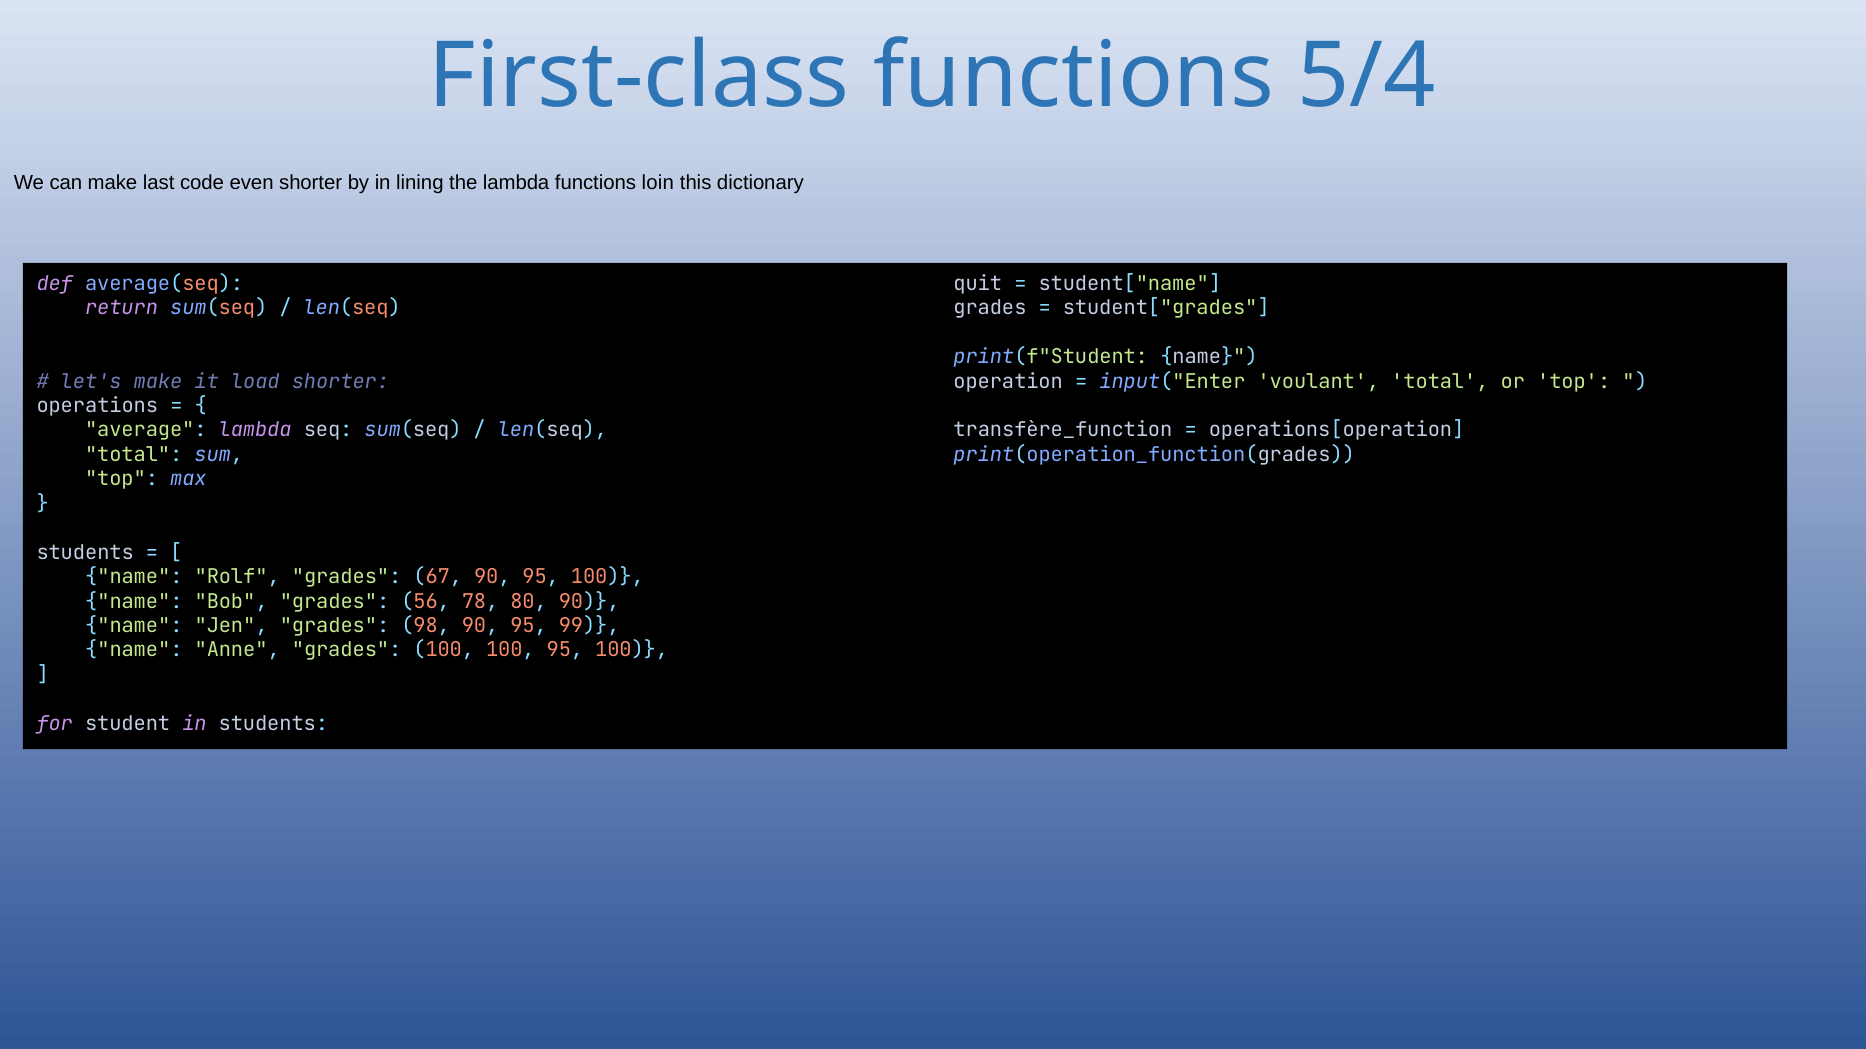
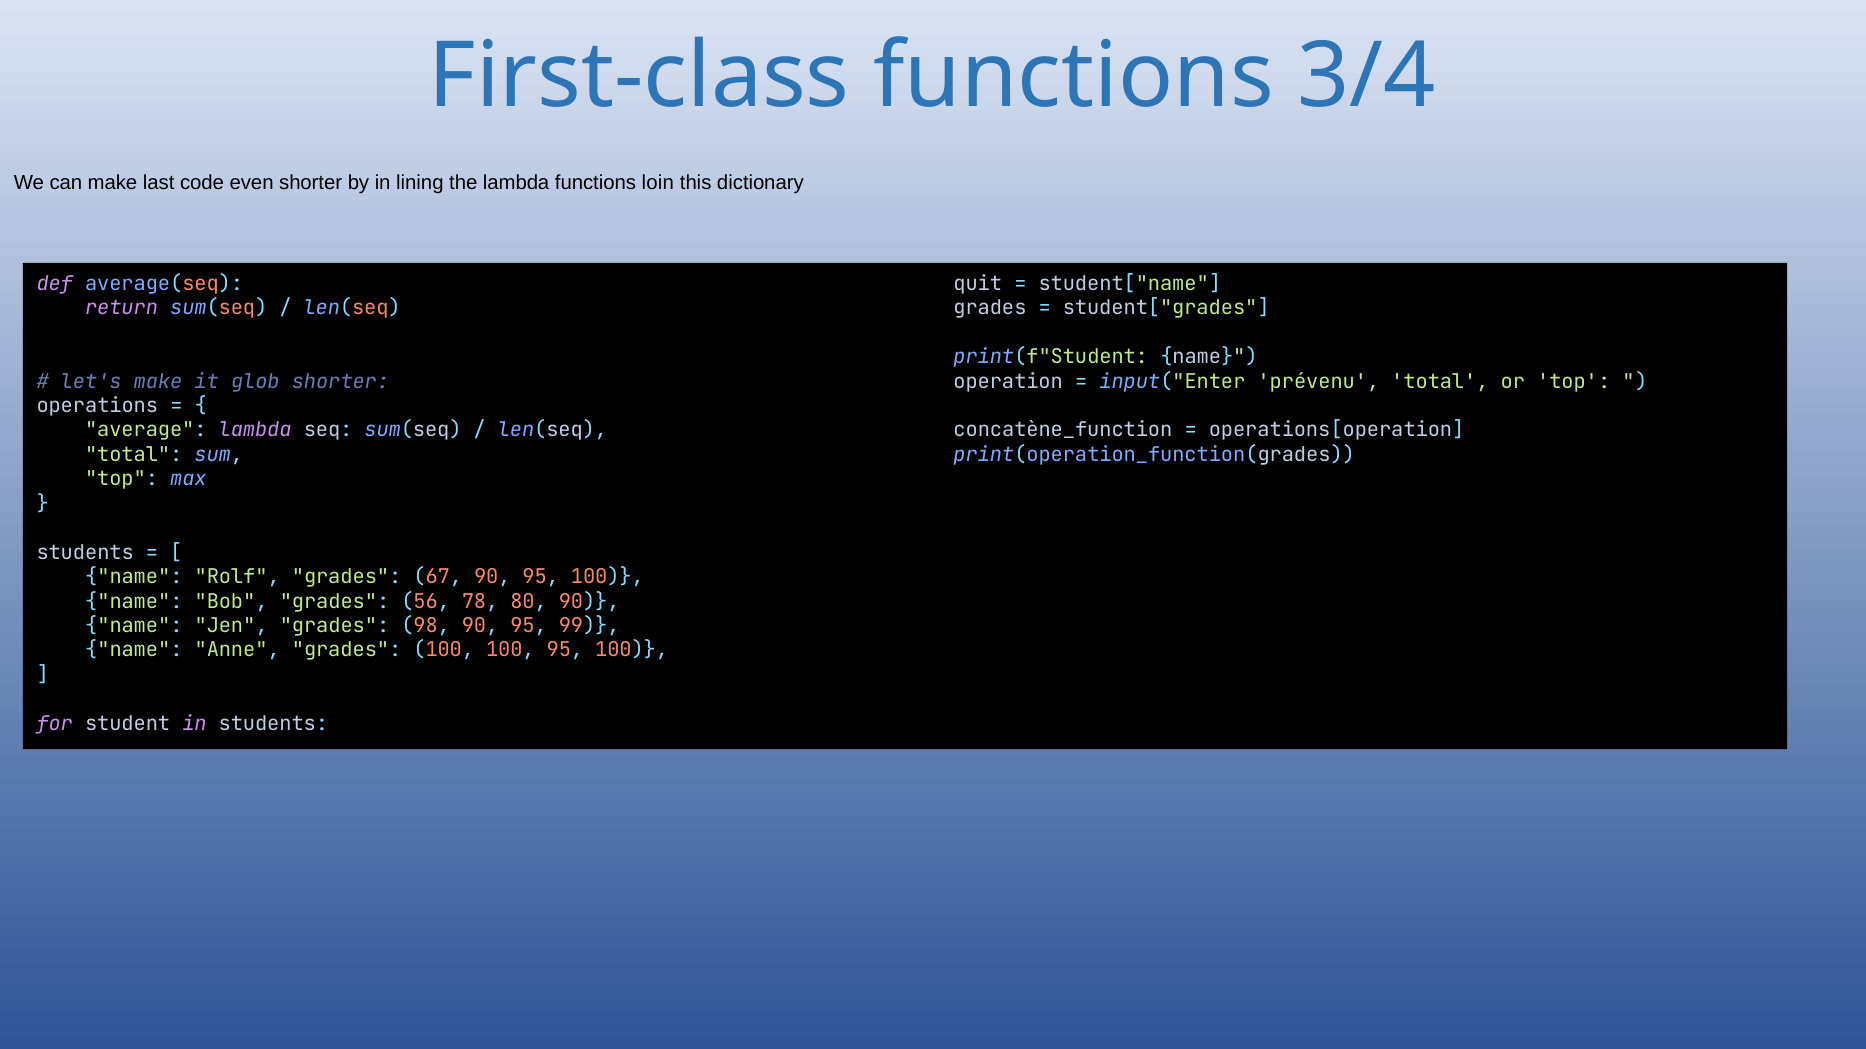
5/4: 5/4 -> 3/4
load: load -> glob
voulant: voulant -> prévenu
transfère_function: transfère_function -> concatène_function
